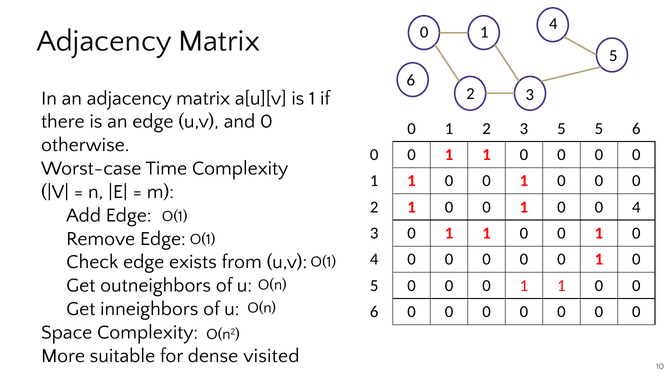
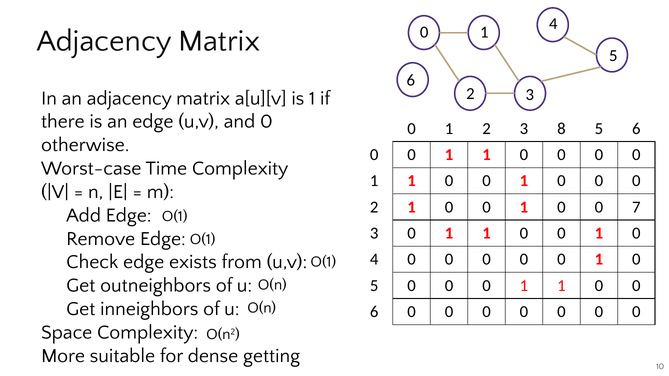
3 5: 5 -> 8
0 0 4: 4 -> 7
visited: visited -> getting
